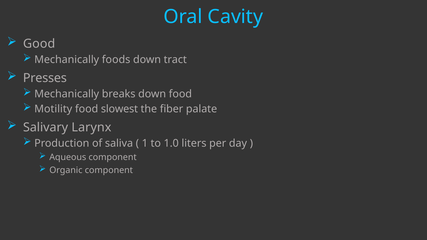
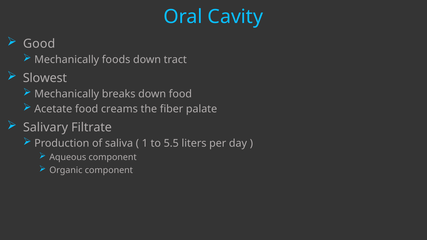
Presses: Presses -> Slowest
Motility: Motility -> Acetate
slowest: slowest -> creams
Larynx: Larynx -> Filtrate
1.0: 1.0 -> 5.5
